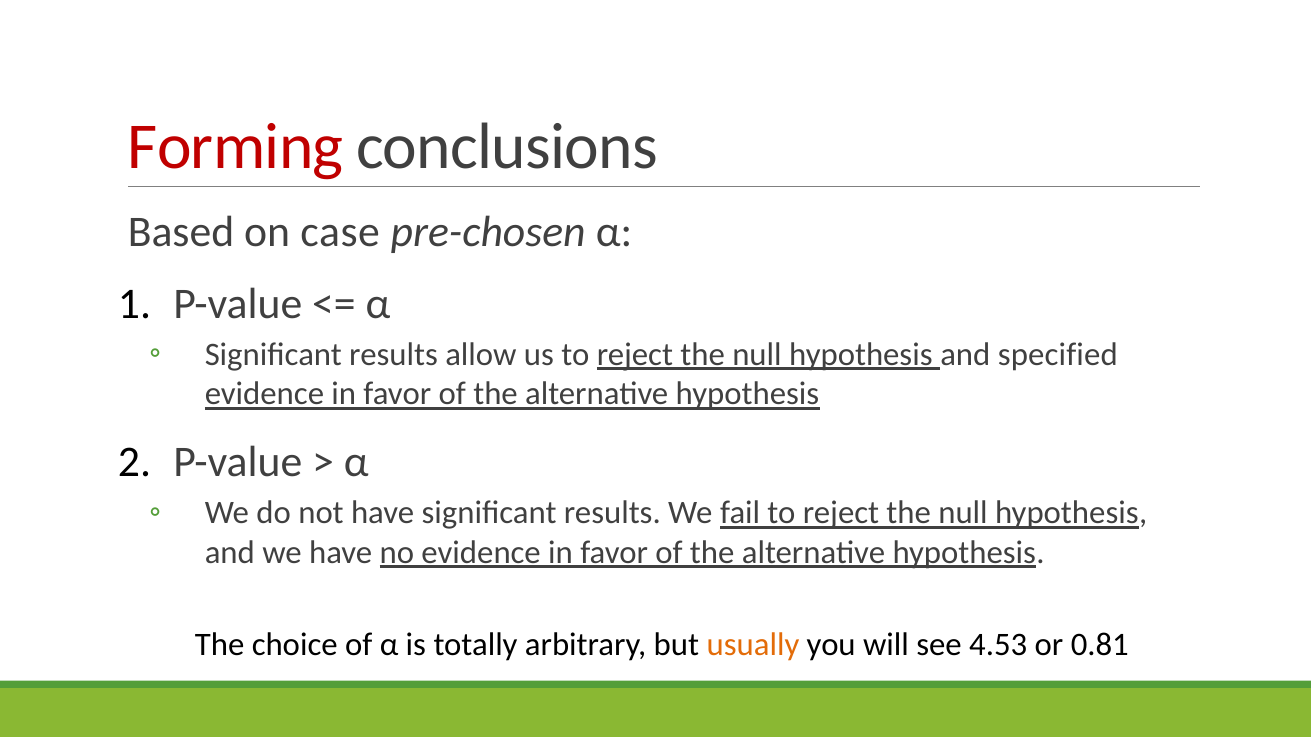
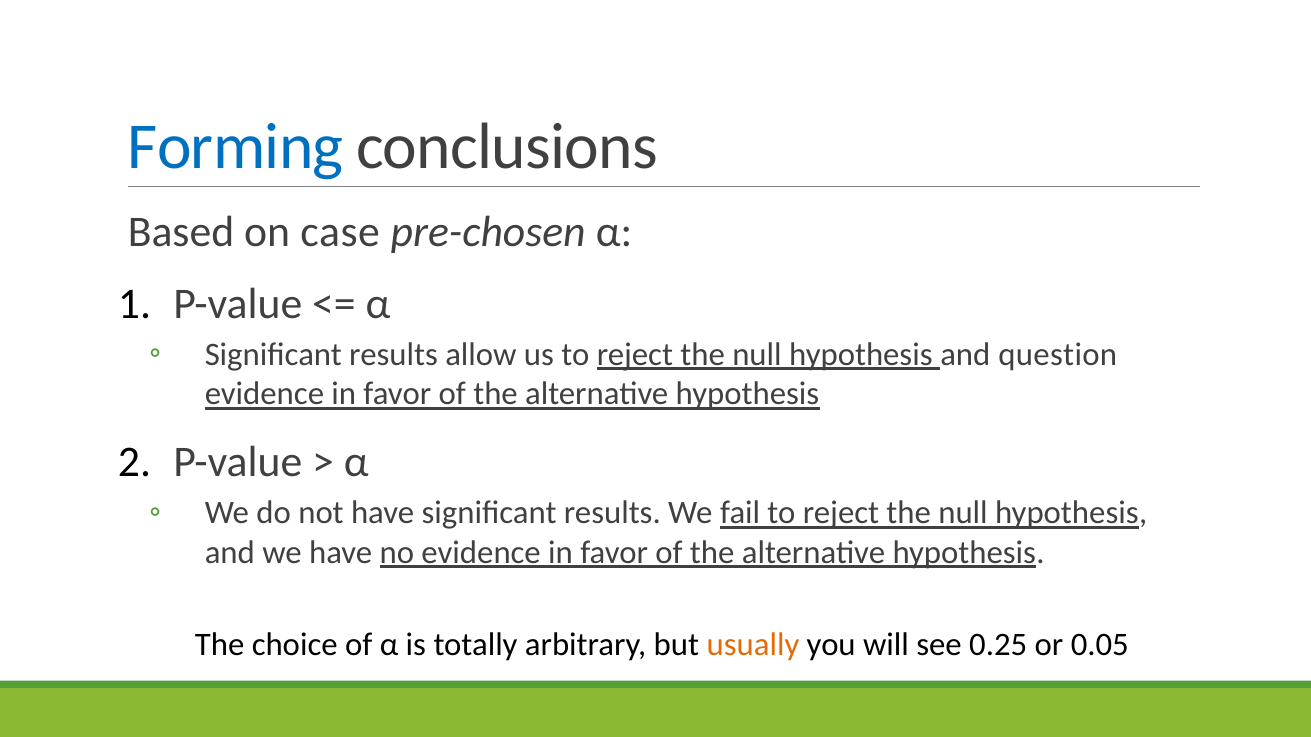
Forming colour: red -> blue
specified: specified -> question
4.53: 4.53 -> 0.25
0.81: 0.81 -> 0.05
